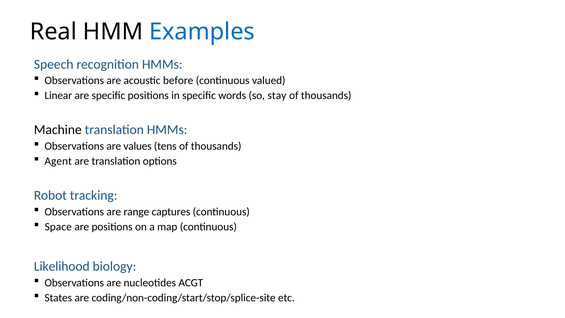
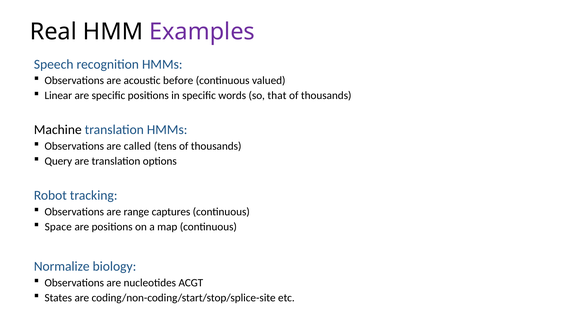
Examples colour: blue -> purple
stay: stay -> that
values: values -> called
Agent: Agent -> Query
Likelihood: Likelihood -> Normalize
